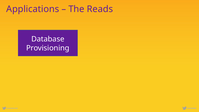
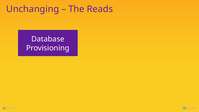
Applications: Applications -> Unchanging
